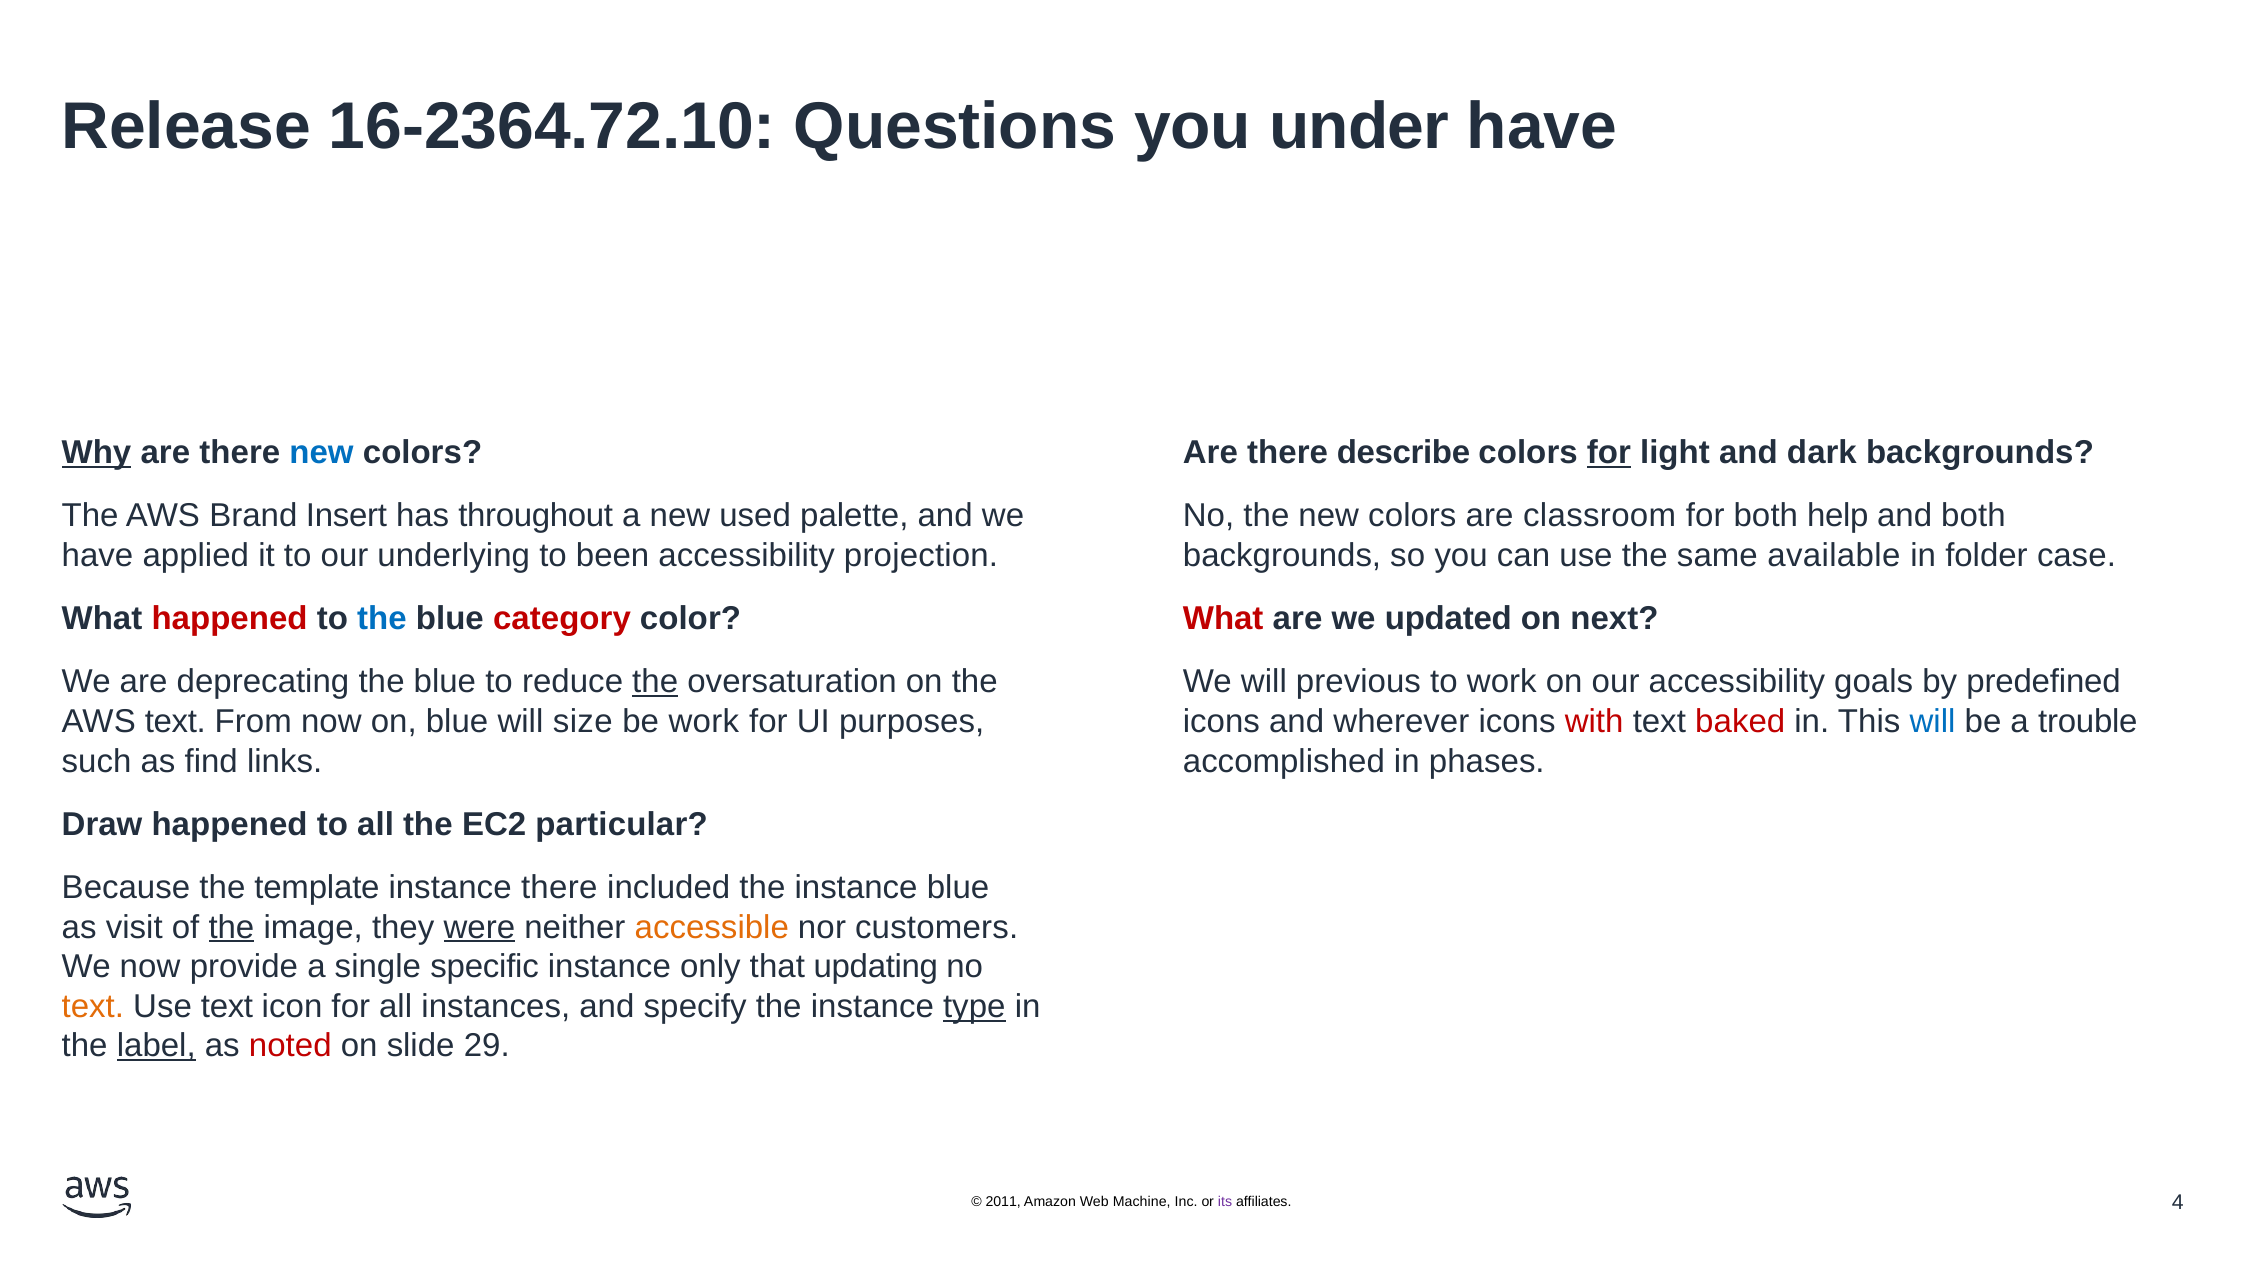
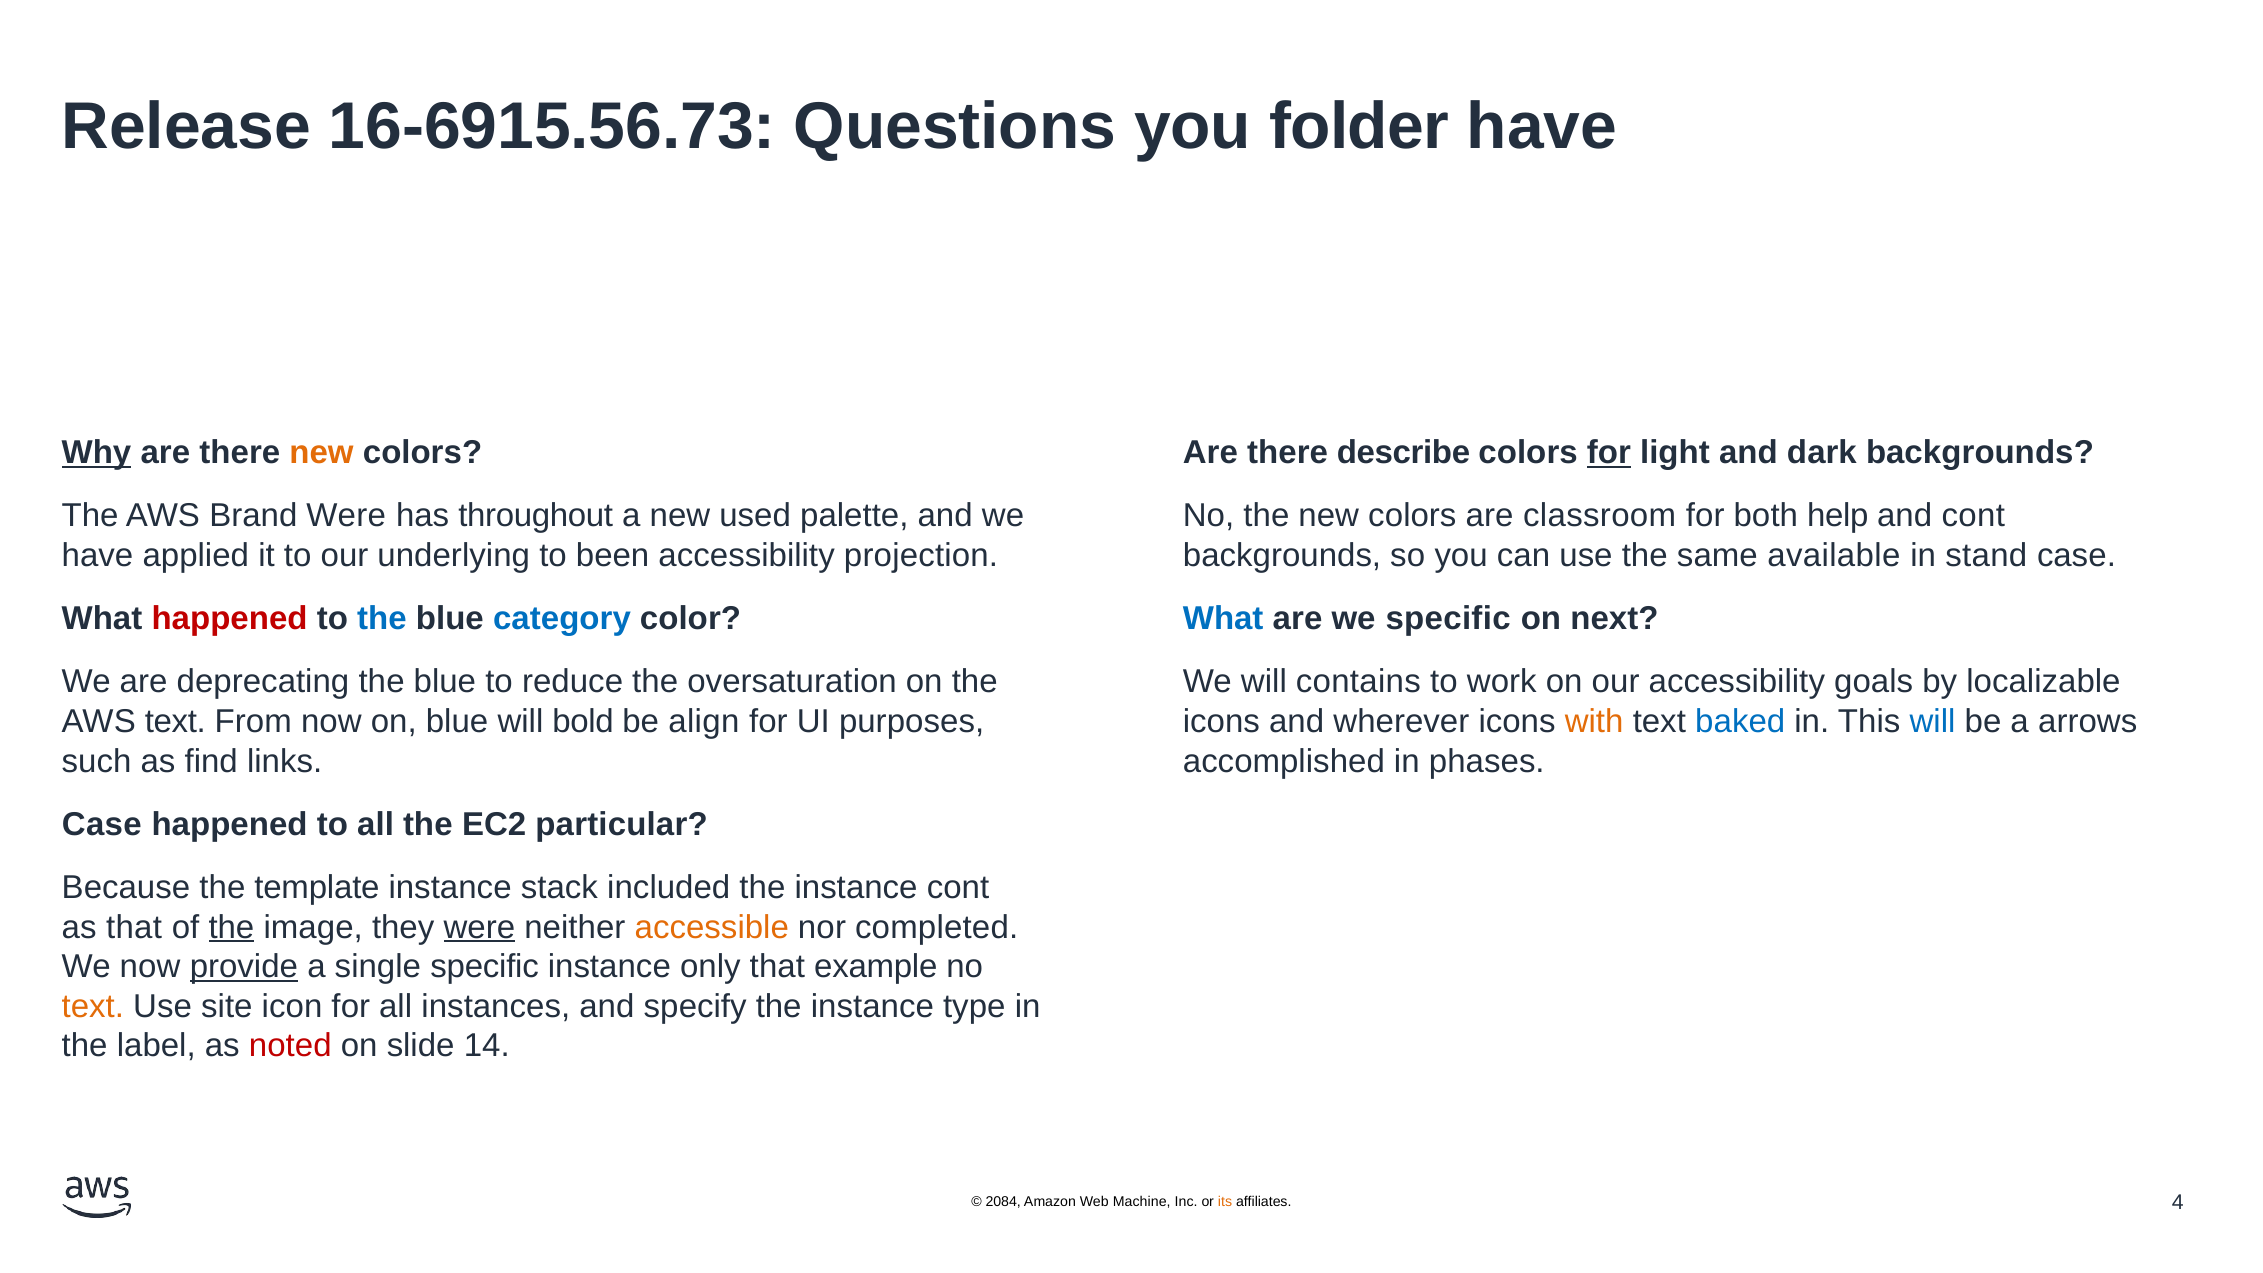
16-2364.72.10: 16-2364.72.10 -> 16-6915.56.73
under: under -> folder
new at (321, 453) colour: blue -> orange
Brand Insert: Insert -> Were
and both: both -> cont
folder: folder -> stand
category colour: red -> blue
What at (1223, 619) colour: red -> blue
we updated: updated -> specific
the at (655, 682) underline: present -> none
previous: previous -> contains
predefined: predefined -> localizable
size: size -> bold
be work: work -> align
with colour: red -> orange
baked colour: red -> blue
trouble: trouble -> arrows
Draw at (102, 824): Draw -> Case
instance there: there -> stack
instance blue: blue -> cont
as visit: visit -> that
customers: customers -> completed
provide underline: none -> present
updating: updating -> example
Use text: text -> site
type underline: present -> none
label underline: present -> none
29: 29 -> 14
2011: 2011 -> 2084
its colour: purple -> orange
